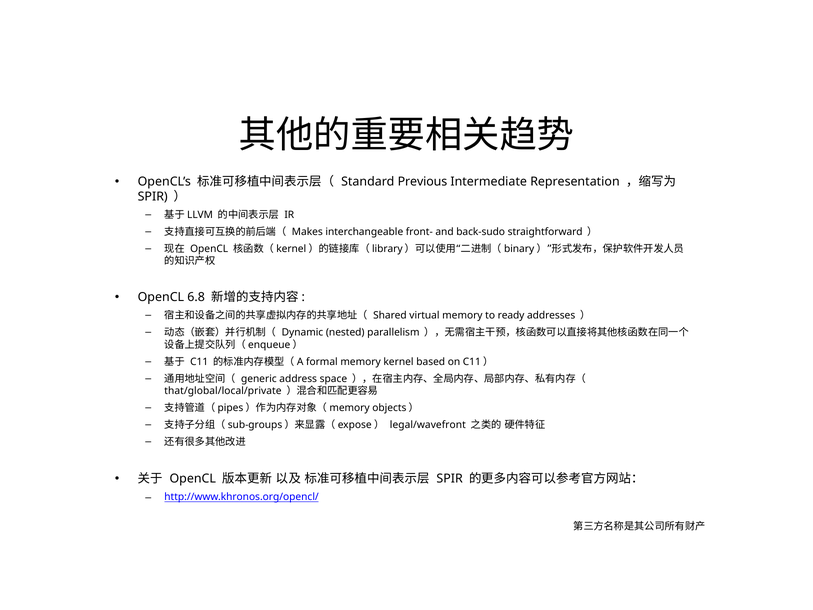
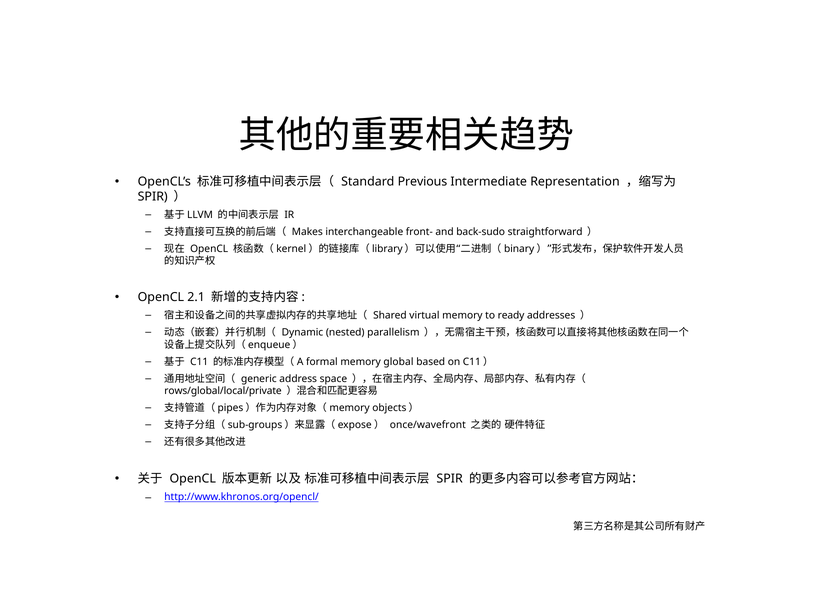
6.8: 6.8 -> 2.1
kernel: kernel -> global
that/global/local/private: that/global/local/private -> rows/global/local/private
legal/wavefront: legal/wavefront -> once/wavefront
